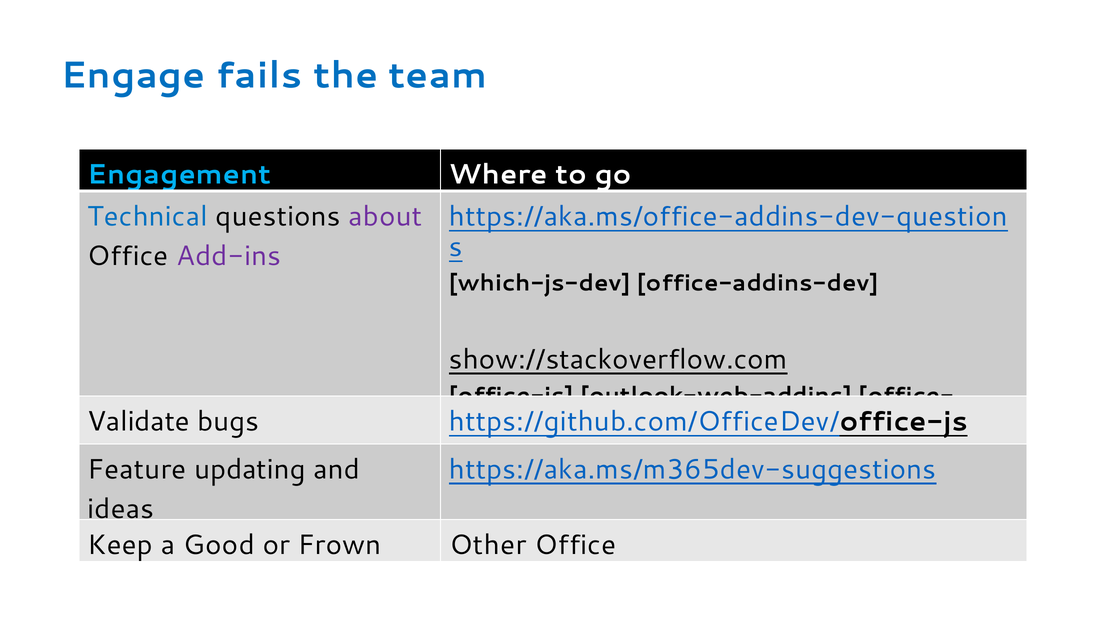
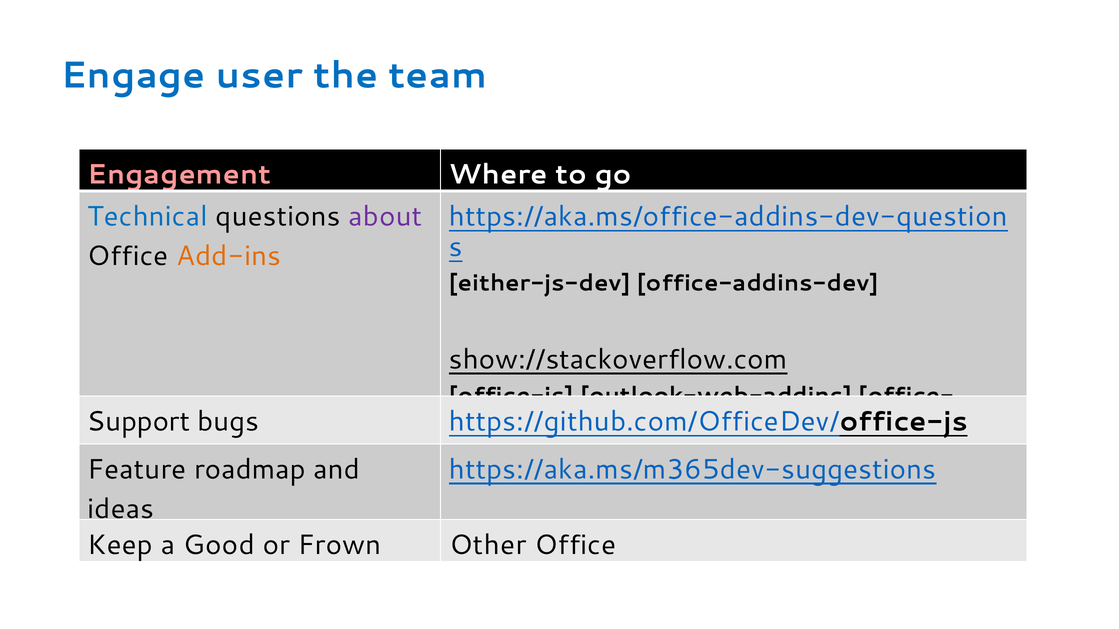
fails: fails -> user
Engagement colour: light blue -> pink
Add-ins colour: purple -> orange
which-js-dev: which-js-dev -> either-js-dev
Validate: Validate -> Support
updating: updating -> roadmap
